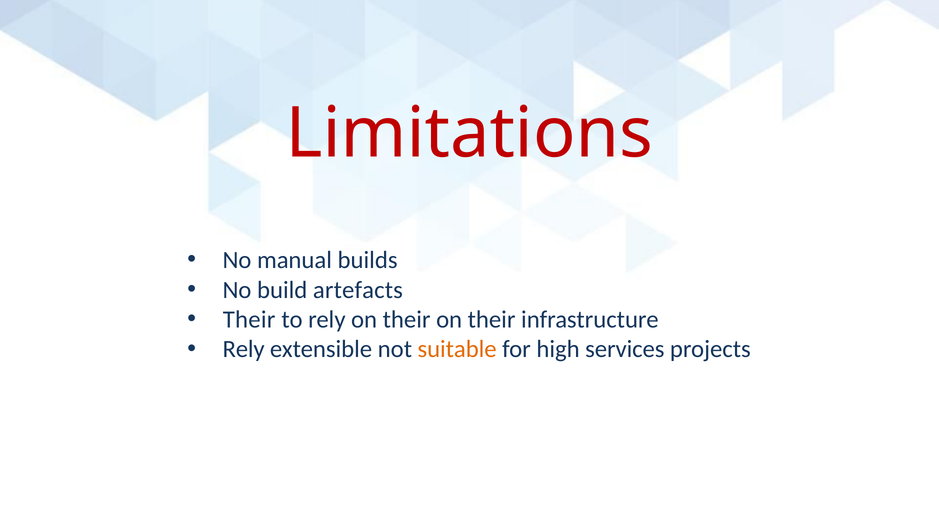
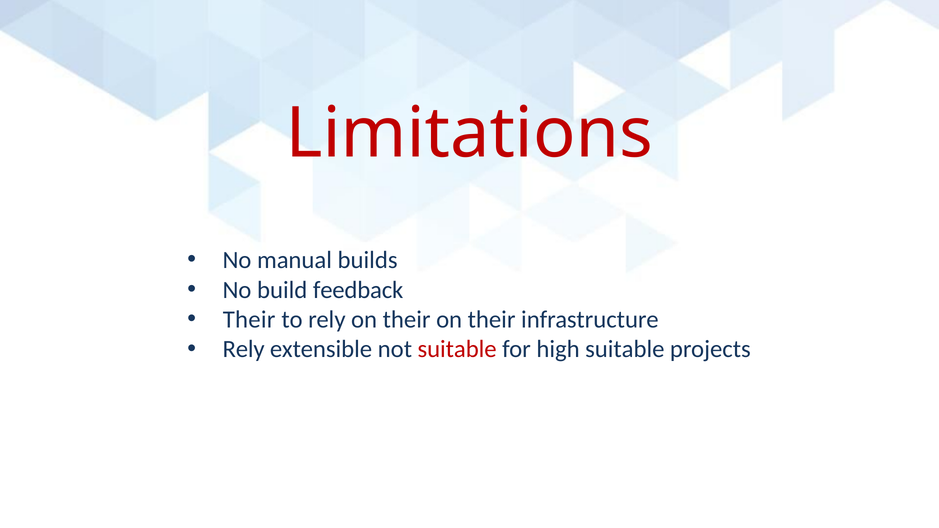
artefacts: artefacts -> feedback
suitable at (457, 349) colour: orange -> red
high services: services -> suitable
